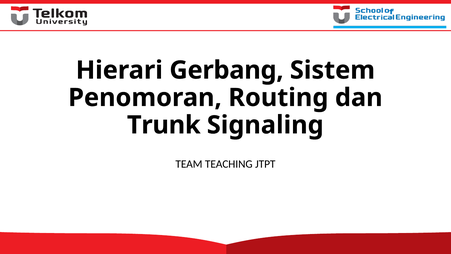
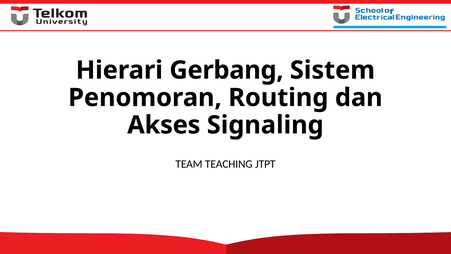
Trunk: Trunk -> Akses
